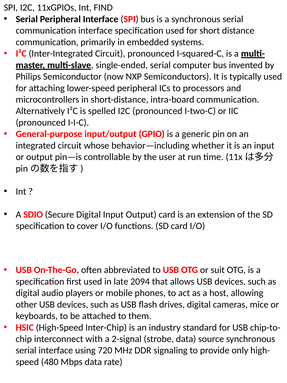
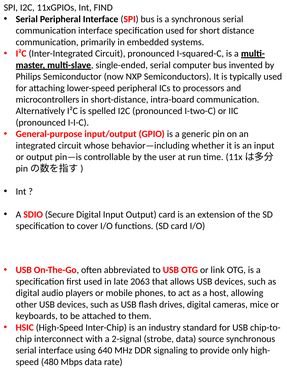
suit: suit -> link
2094: 2094 -> 2063
720: 720 -> 640
